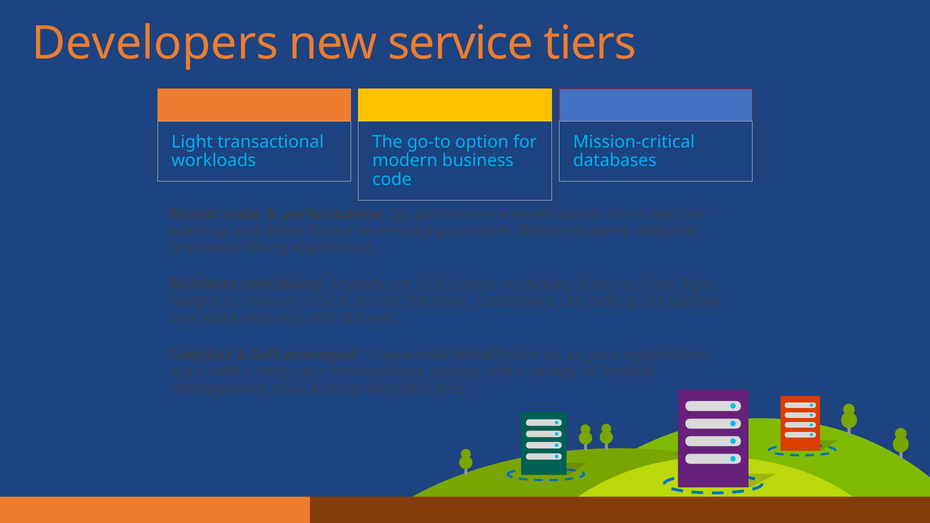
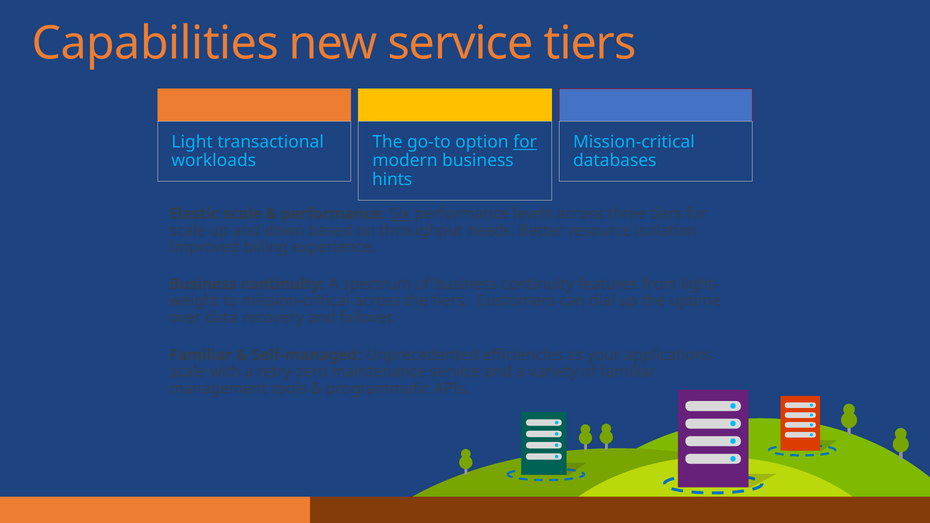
Developers: Developers -> Capabilities
for at (525, 142) underline: none -> present
code: code -> hints
